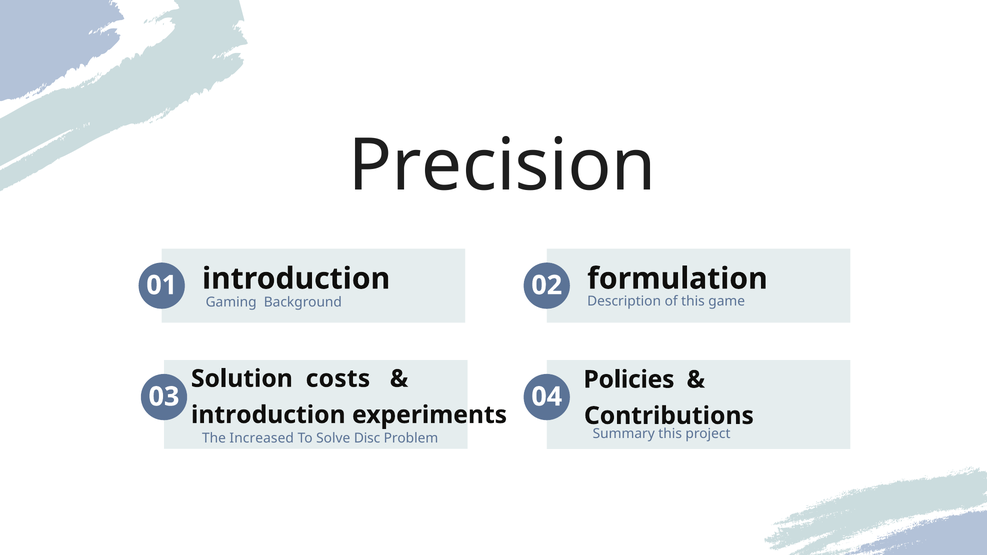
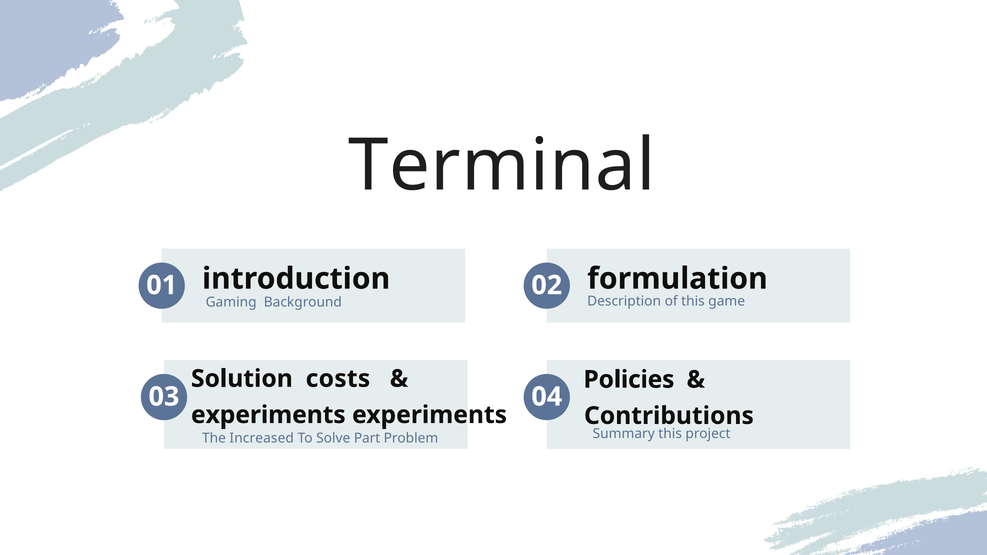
Precision: Precision -> Terminal
introduction at (268, 415): introduction -> experiments
Disc: Disc -> Part
